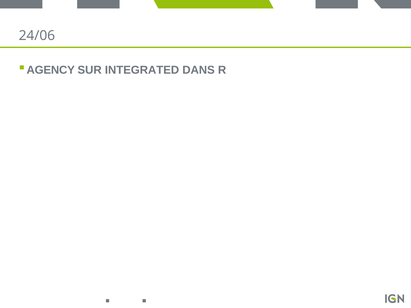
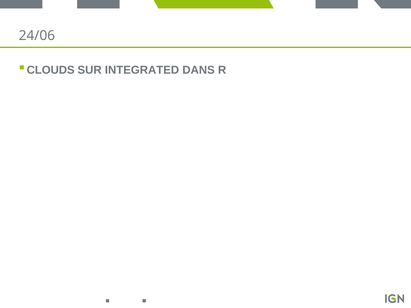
AGENCY: AGENCY -> CLOUDS
